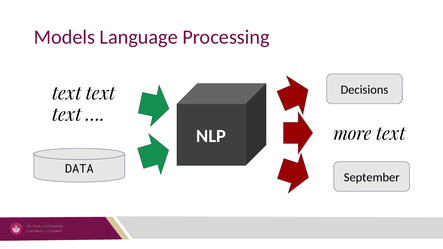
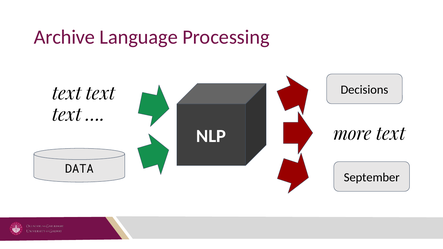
Models: Models -> Archive
